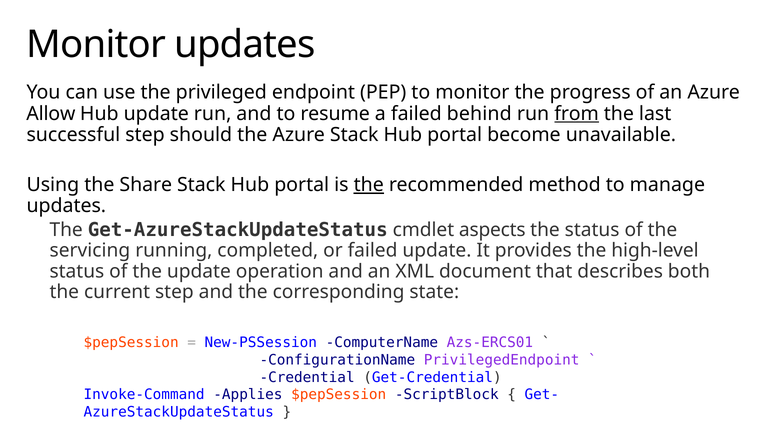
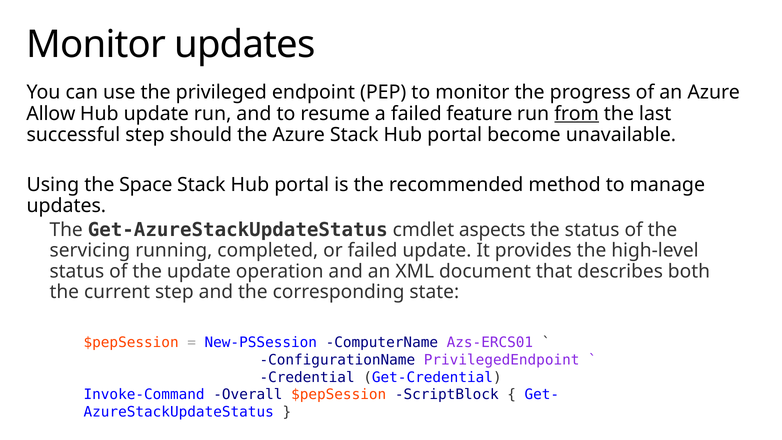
behind: behind -> feature
Share: Share -> Space
the at (369, 185) underline: present -> none
Applies: Applies -> Overall
